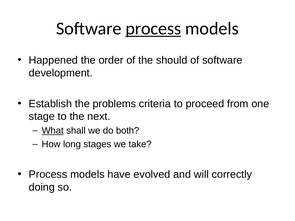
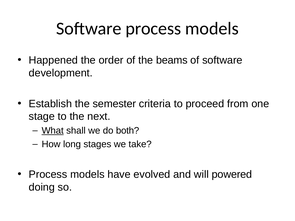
process at (153, 29) underline: present -> none
should: should -> beams
problems: problems -> semester
correctly: correctly -> powered
